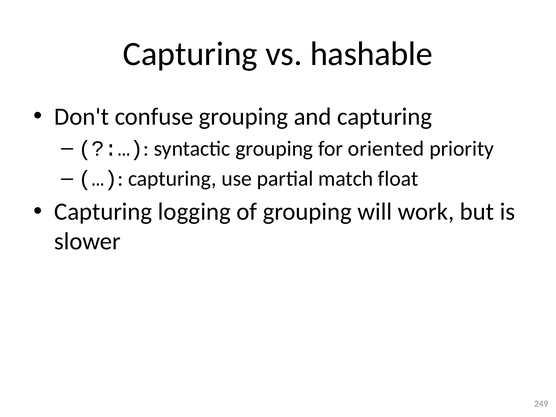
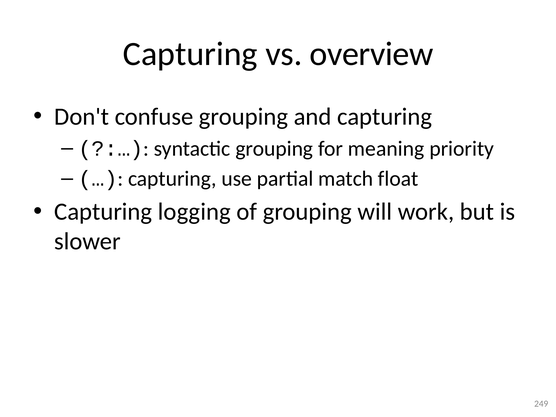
hashable: hashable -> overview
oriented: oriented -> meaning
